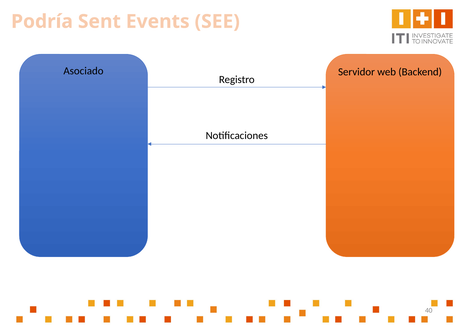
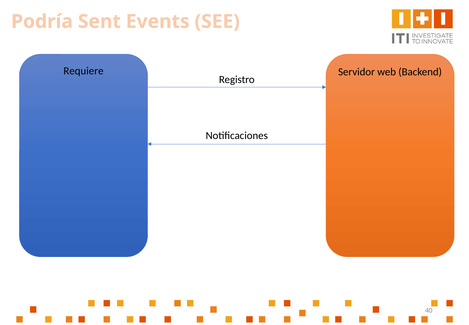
Asociado: Asociado -> Requiere
